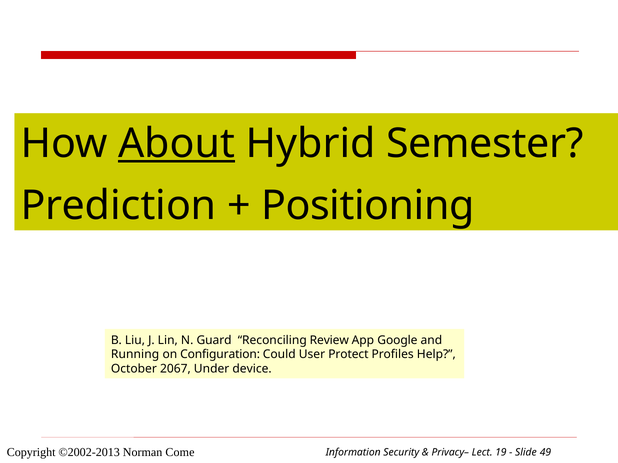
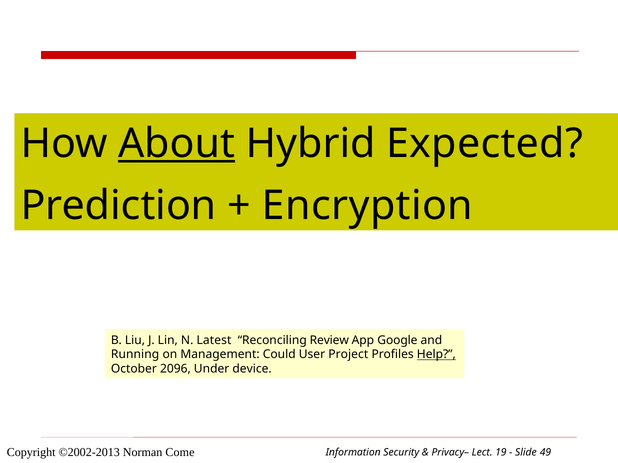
Semester: Semester -> Expected
Positioning: Positioning -> Encryption
Guard: Guard -> Latest
Configuration: Configuration -> Management
Protect: Protect -> Project
Help underline: none -> present
2067: 2067 -> 2096
